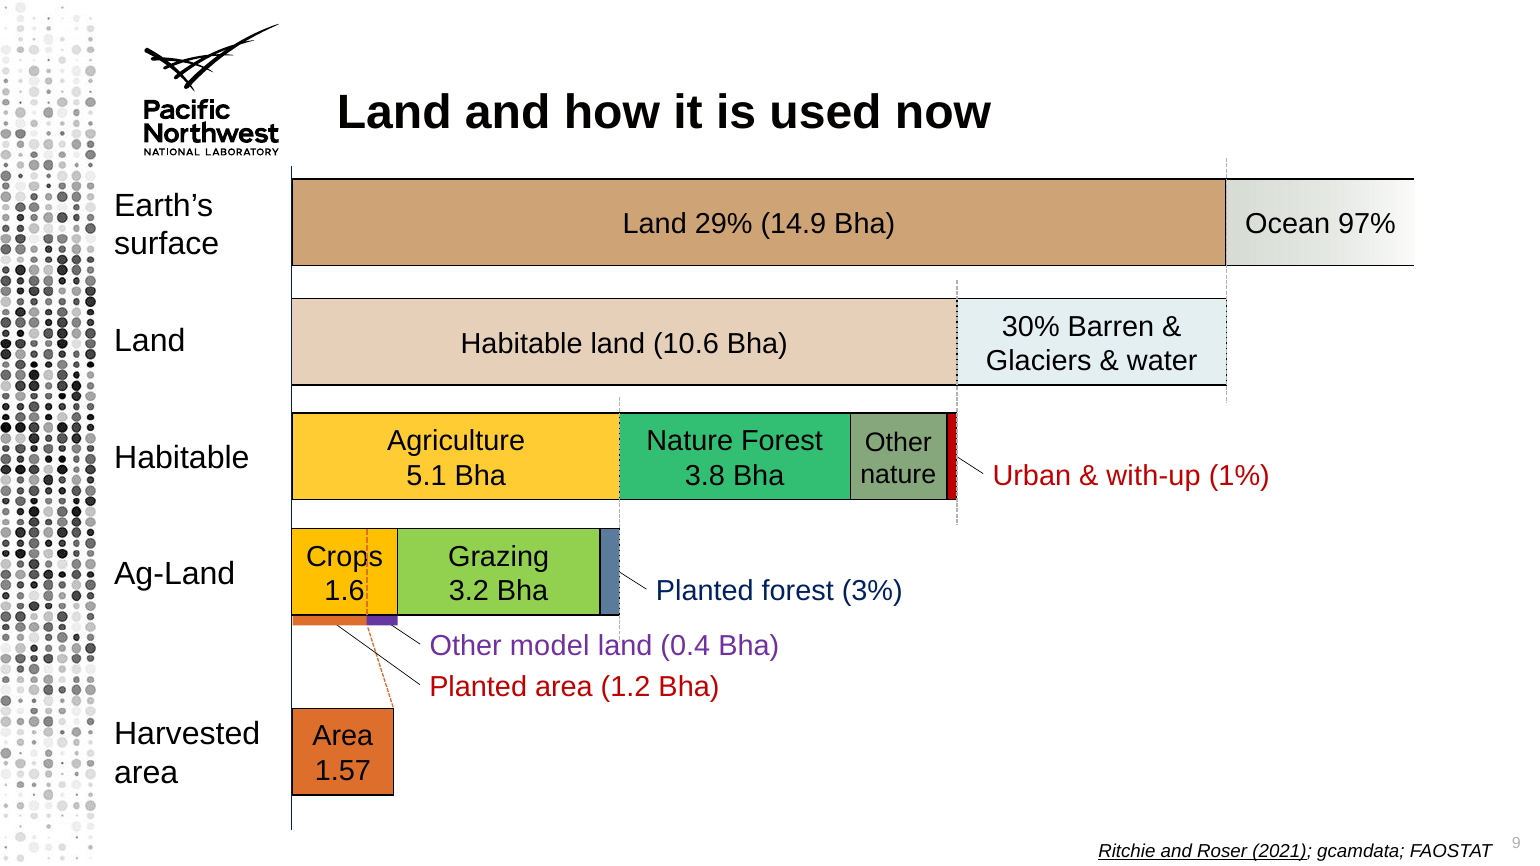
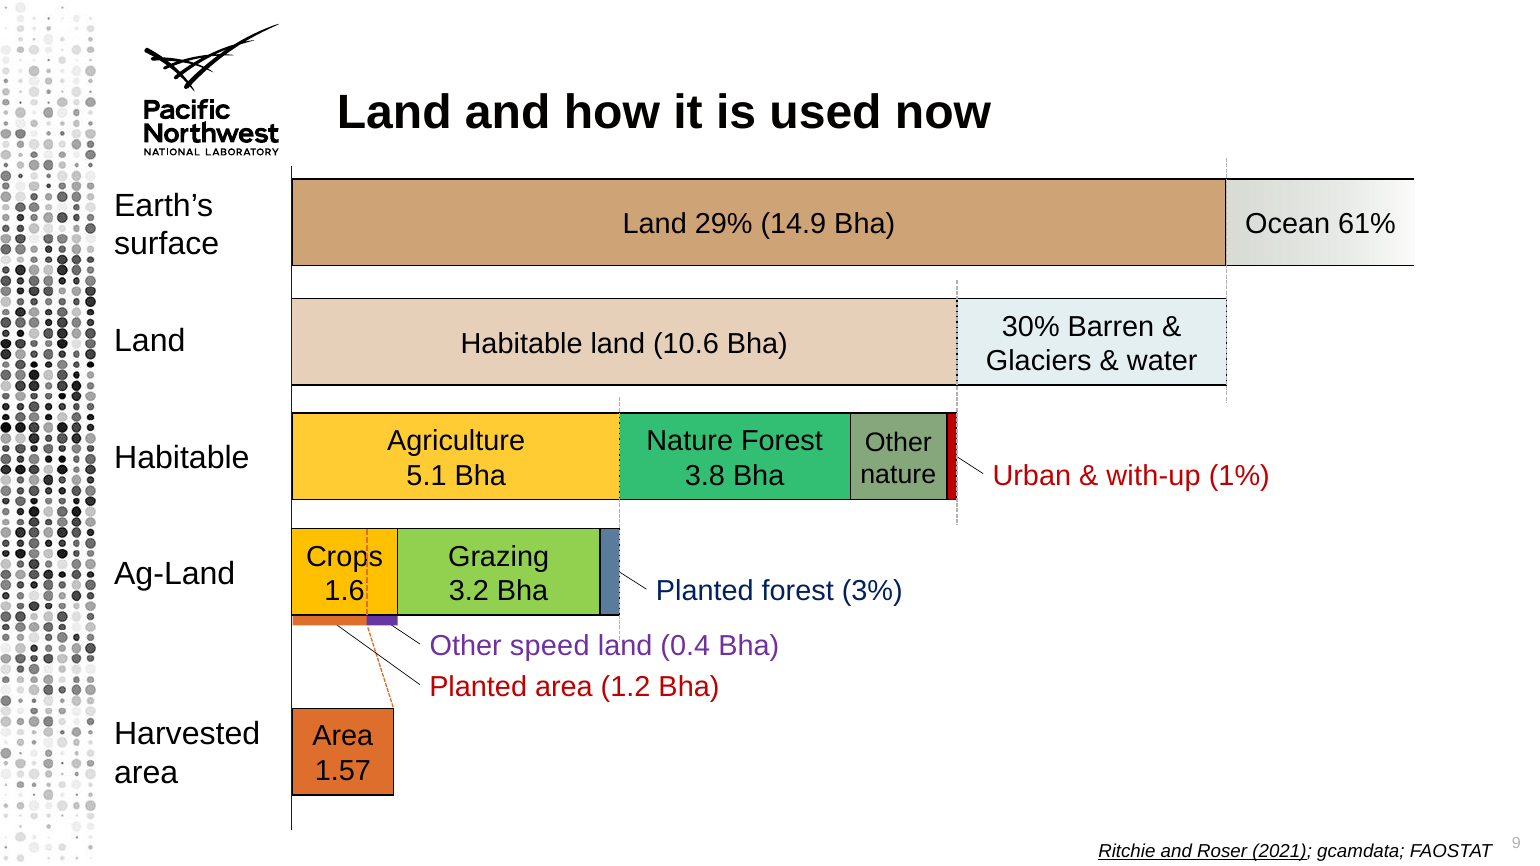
97%: 97% -> 61%
model: model -> speed
